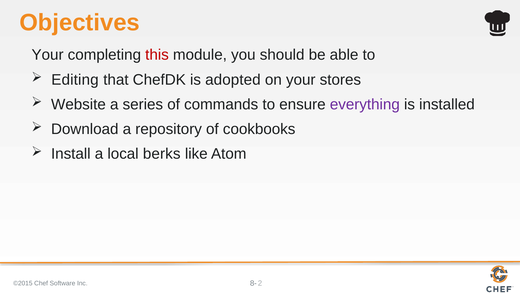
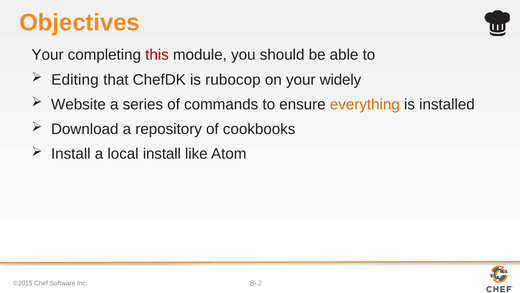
adopted: adopted -> rubocop
stores: stores -> widely
everything colour: purple -> orange
local berks: berks -> install
